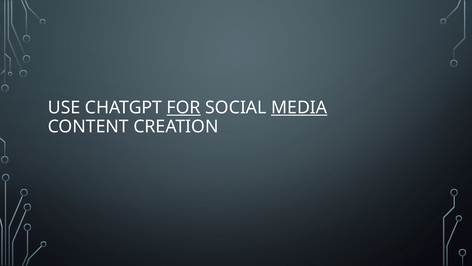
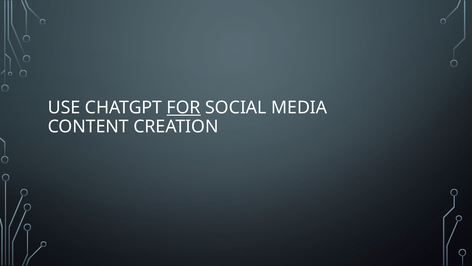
MEDIA underline: present -> none
